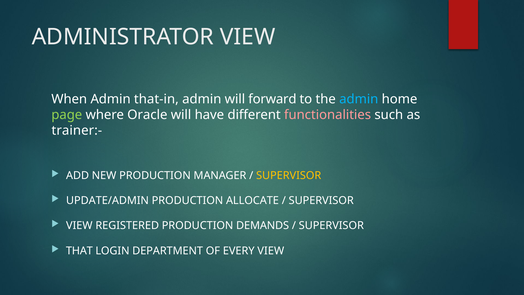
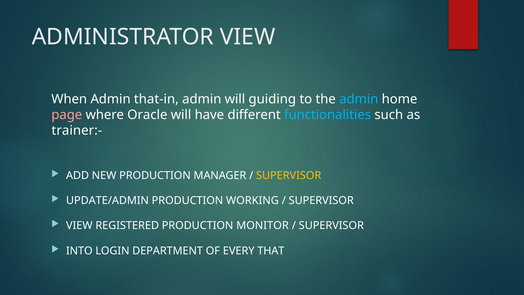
forward: forward -> guiding
page colour: light green -> pink
functionalities colour: pink -> light blue
ALLOCATE: ALLOCATE -> WORKING
DEMANDS: DEMANDS -> MONITOR
THAT: THAT -> INTO
EVERY VIEW: VIEW -> THAT
